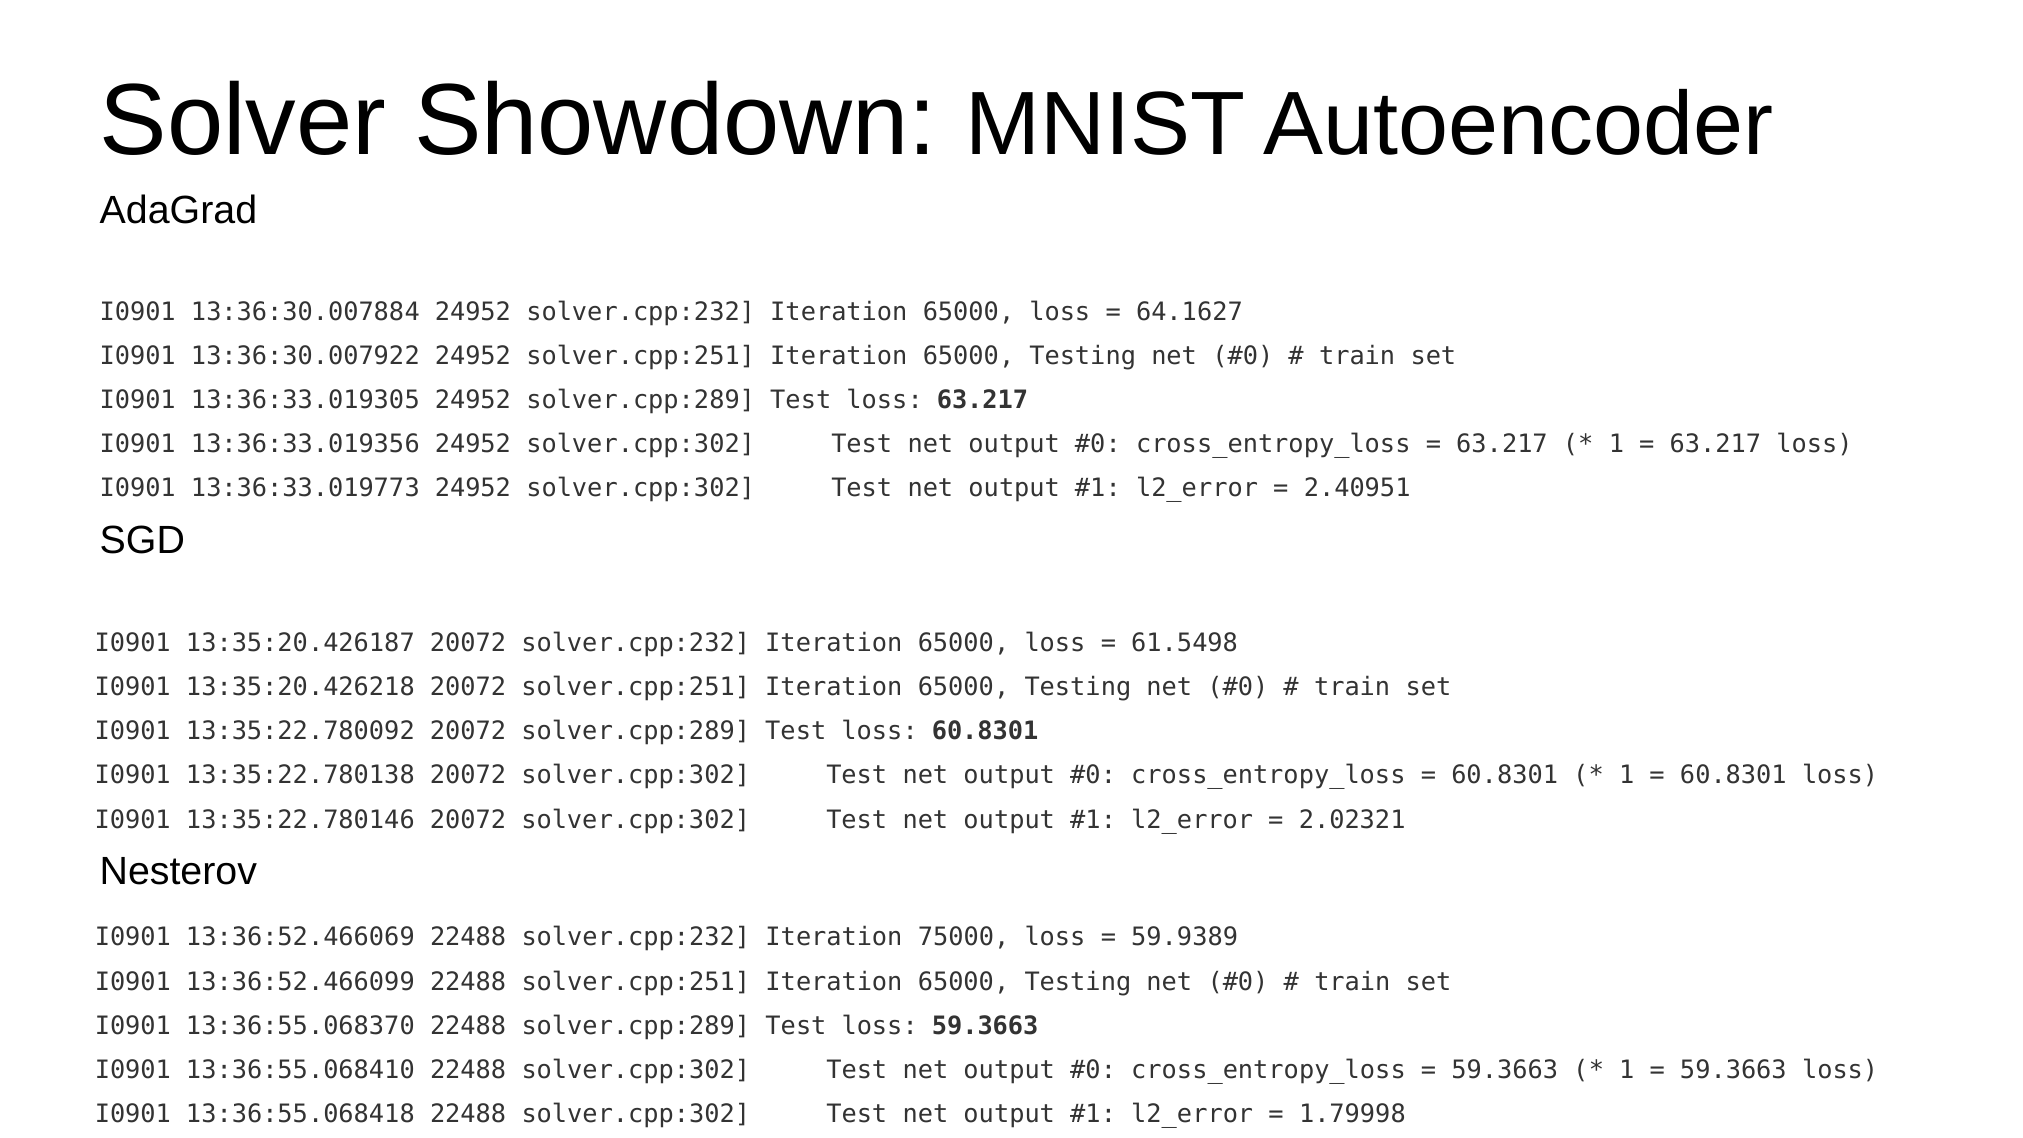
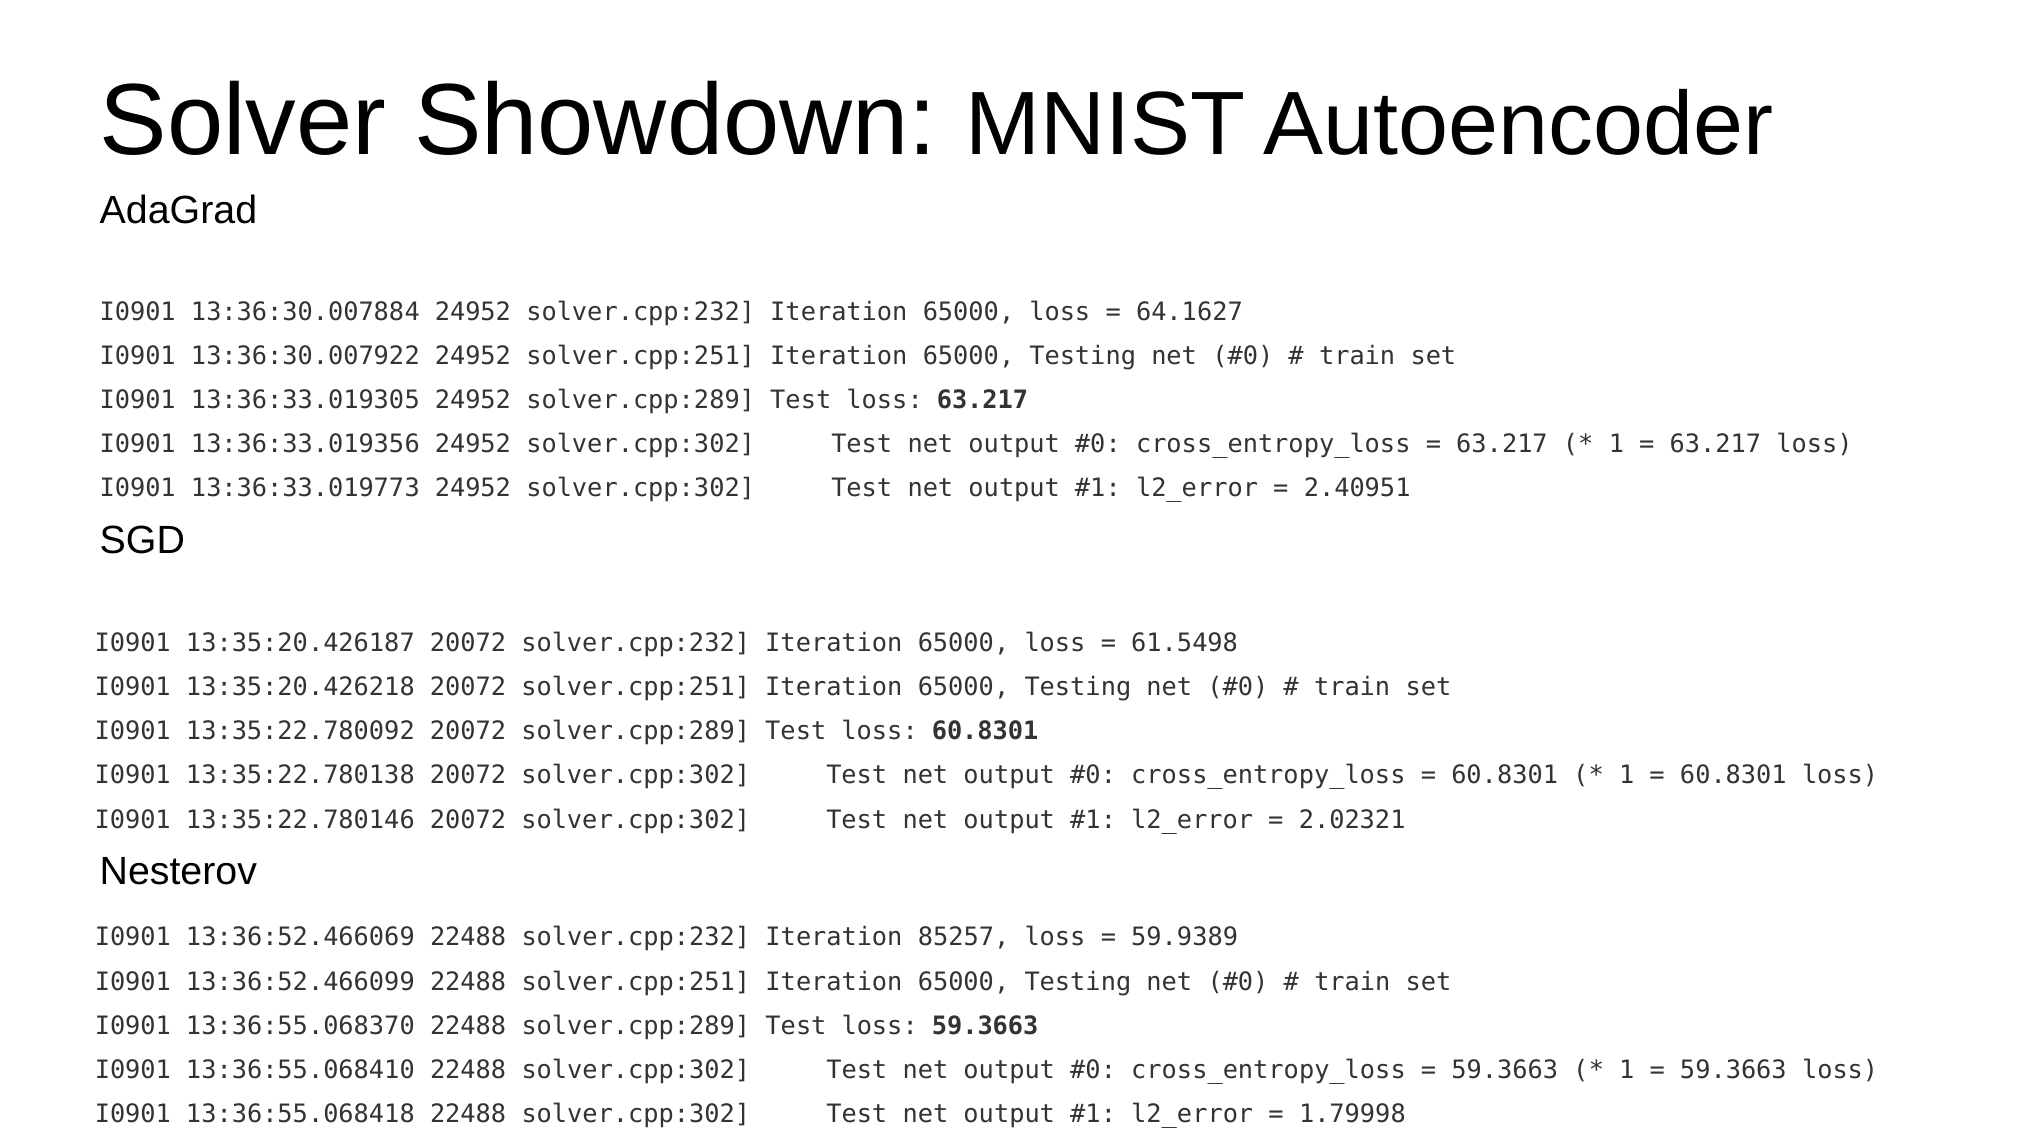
75000: 75000 -> 85257
